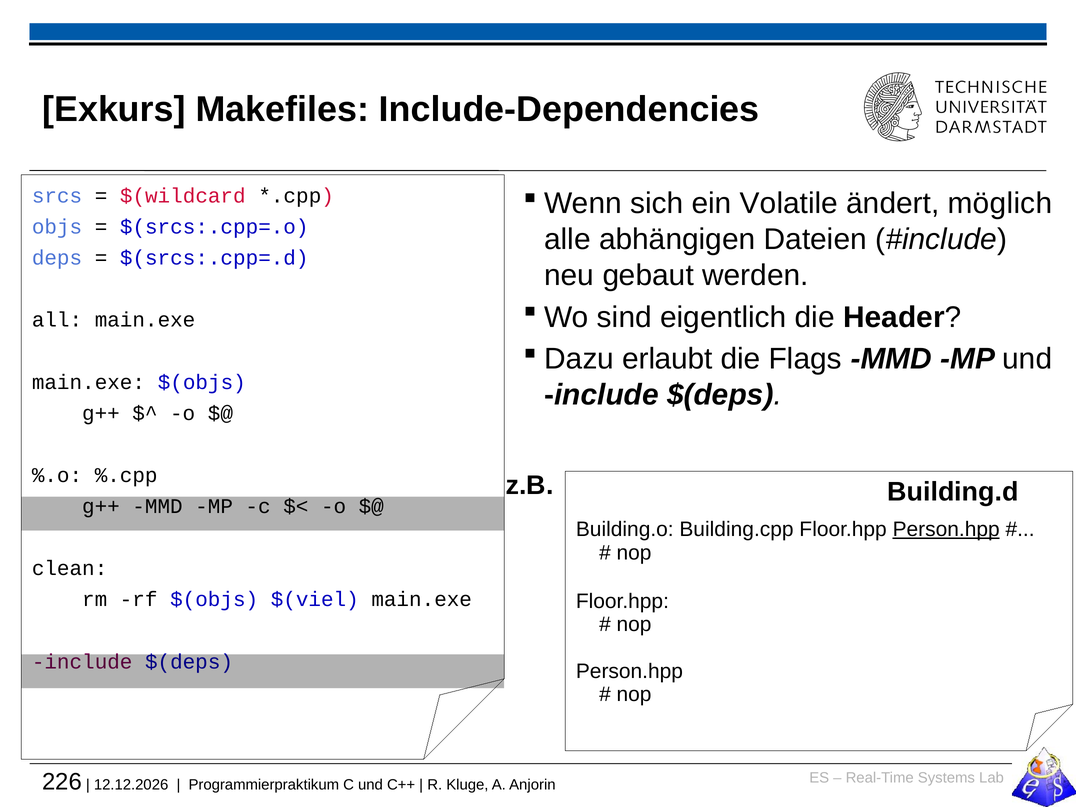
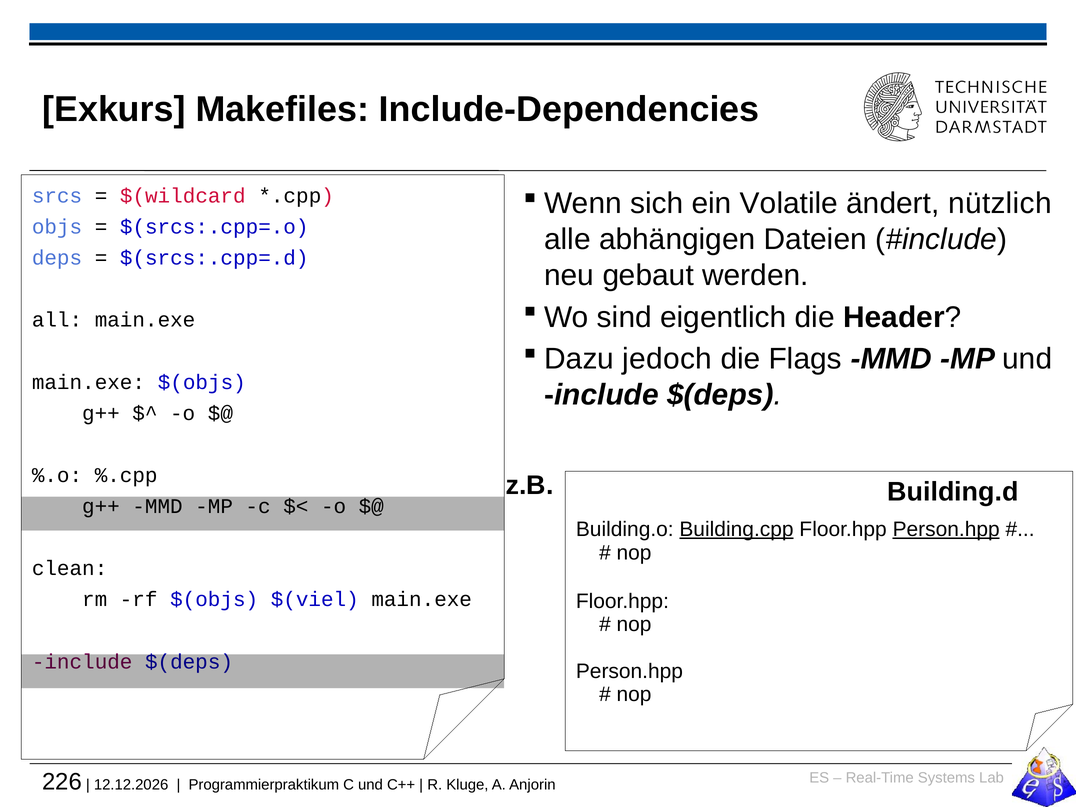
möglich: möglich -> nützlich
erlaubt: erlaubt -> jedoch
Building.cpp underline: none -> present
